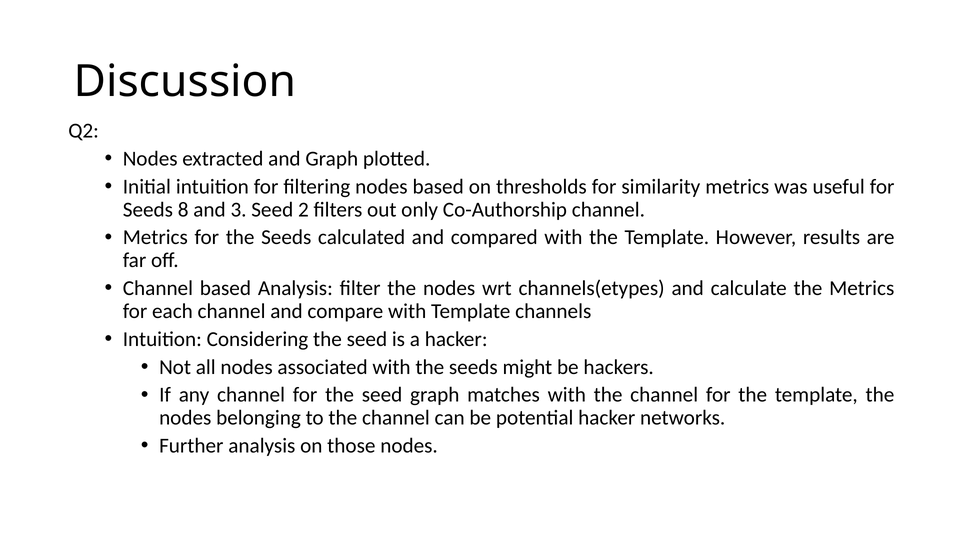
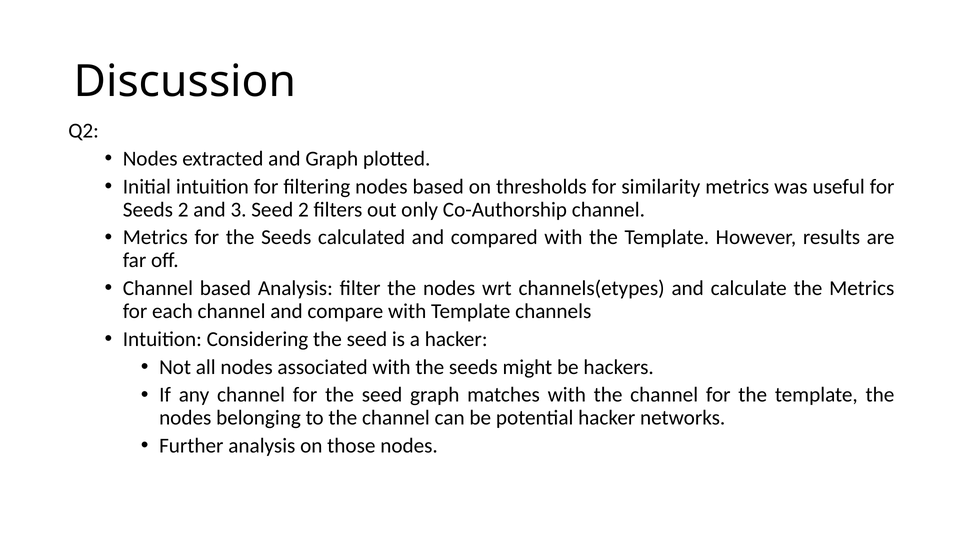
Seeds 8: 8 -> 2
